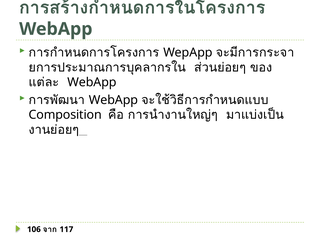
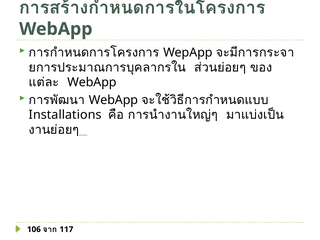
Composition: Composition -> Installations
